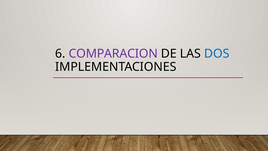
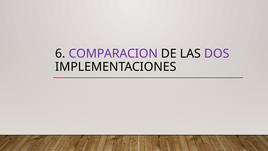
DOS colour: blue -> purple
